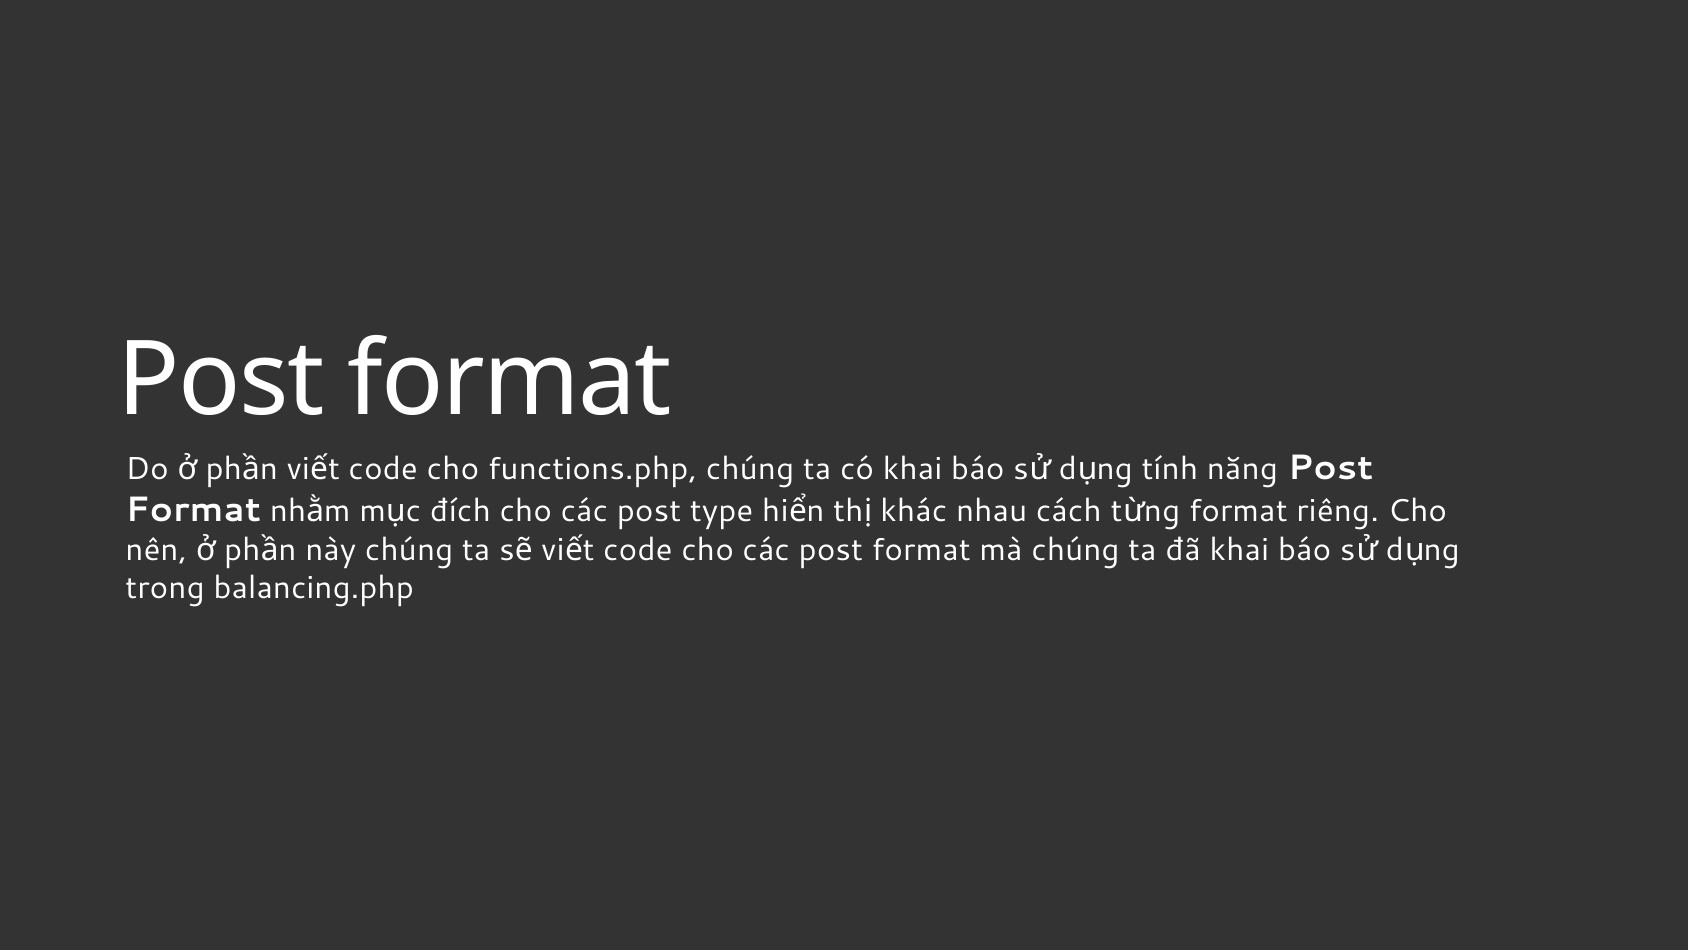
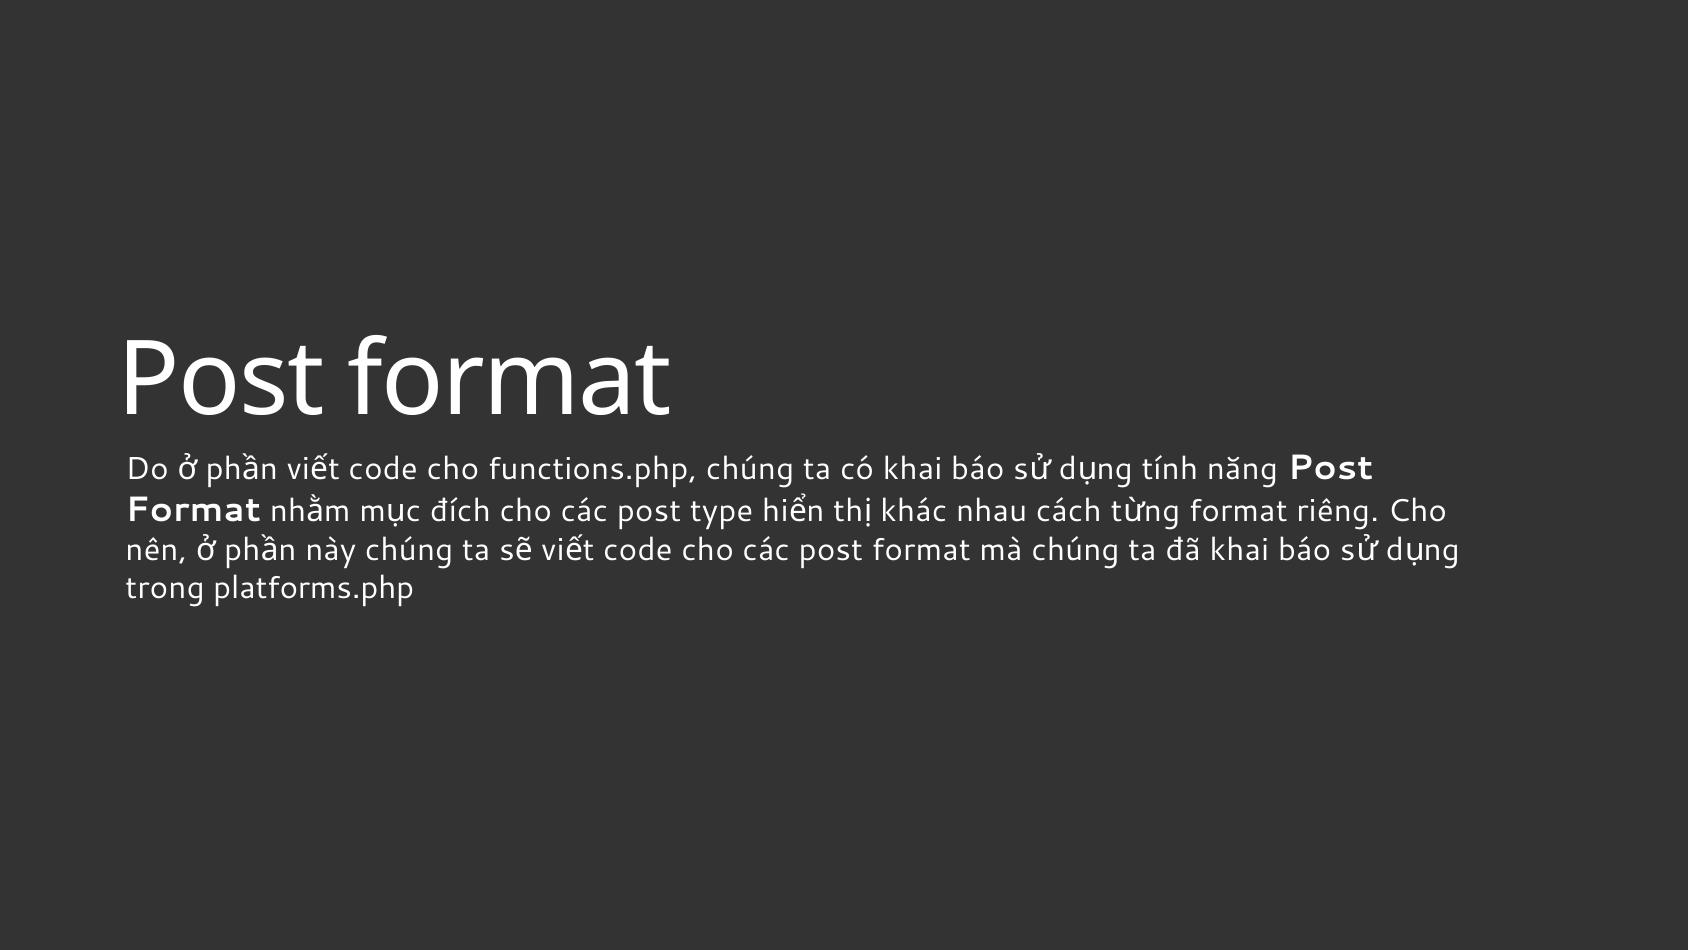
balancing.php: balancing.php -> platforms.php
